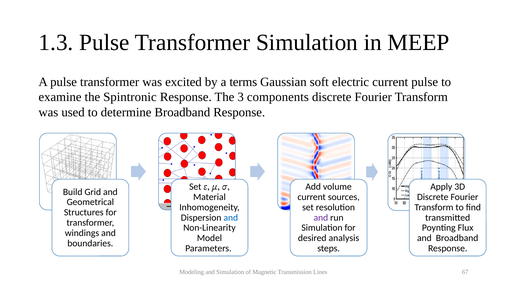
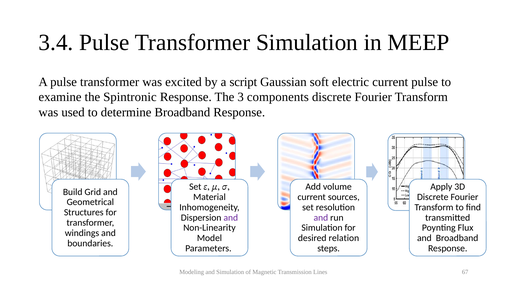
1.3: 1.3 -> 3.4
terms: terms -> script
and at (231, 218) colour: blue -> purple
analysis: analysis -> relation
